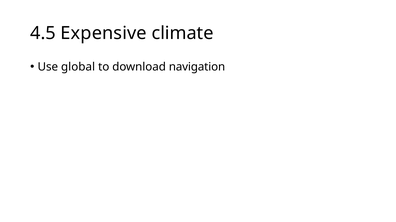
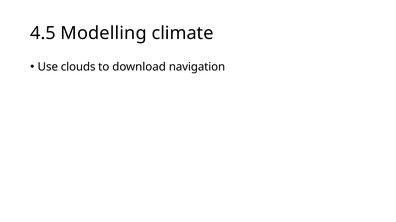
Expensive: Expensive -> Modelling
global: global -> clouds
